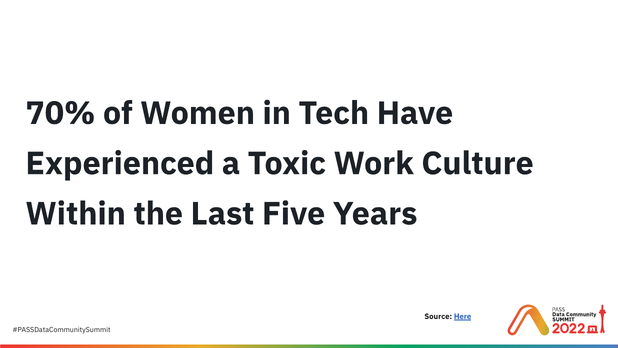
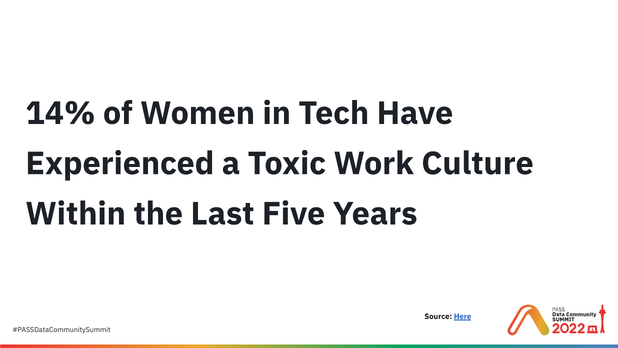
70%: 70% -> 14%
